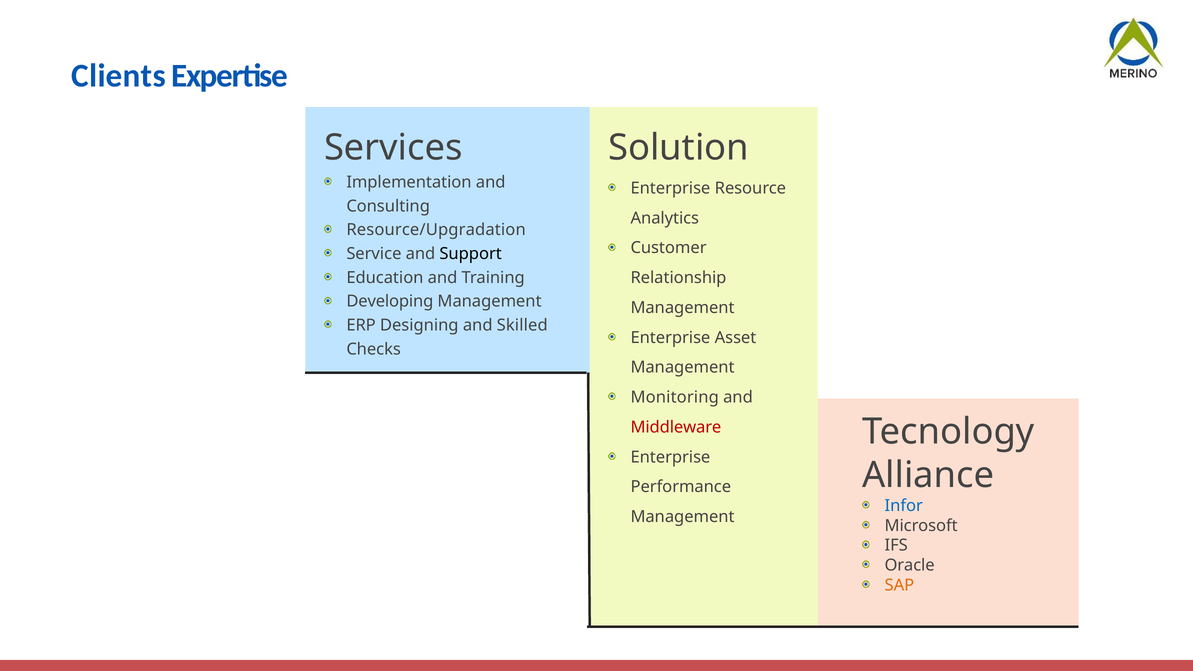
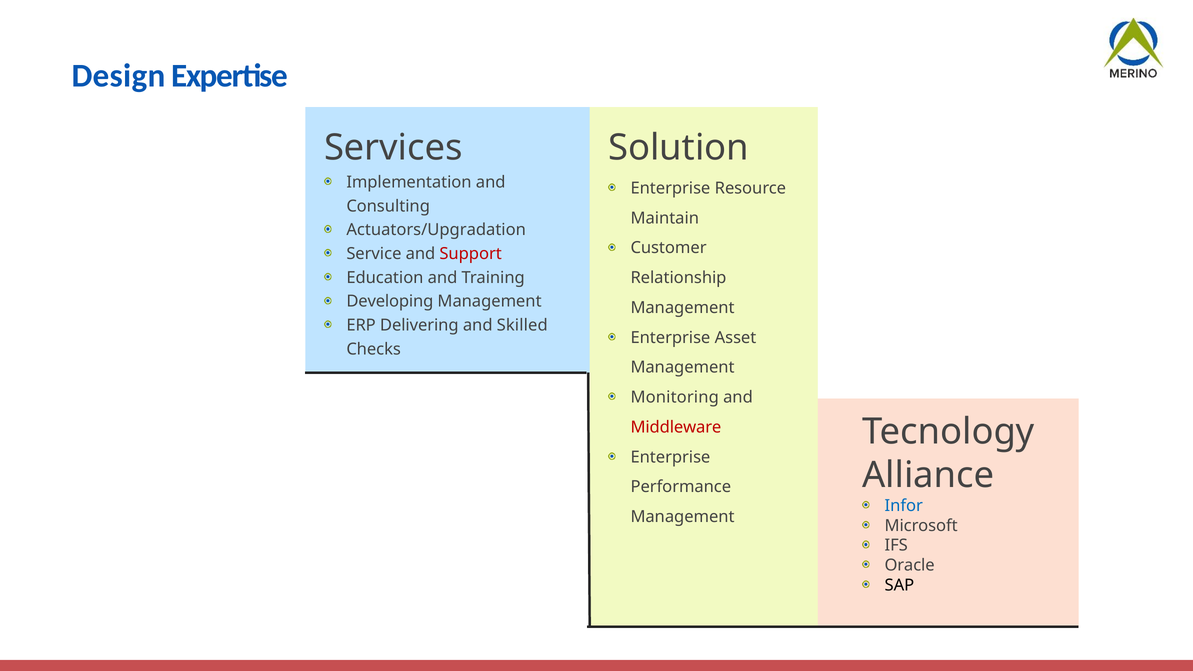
Clients: Clients -> Design
Analytics: Analytics -> Maintain
Resource/Upgradation: Resource/Upgradation -> Actuators/Upgradation
Support colour: black -> red
Designing: Designing -> Delivering
SAP colour: orange -> black
